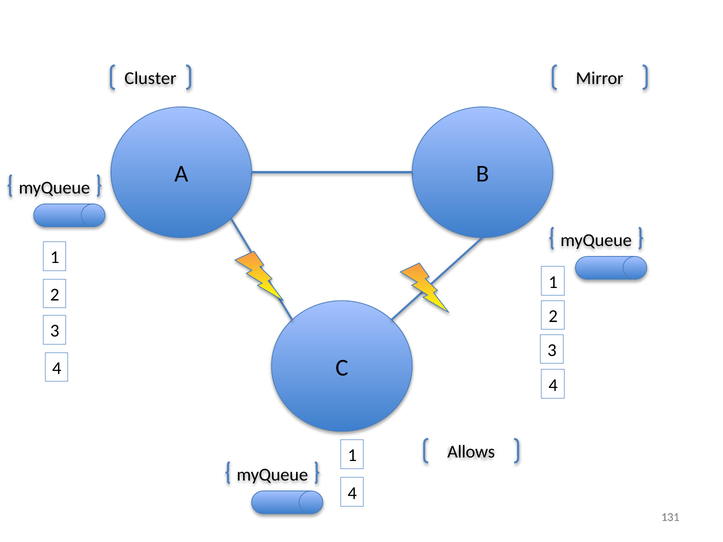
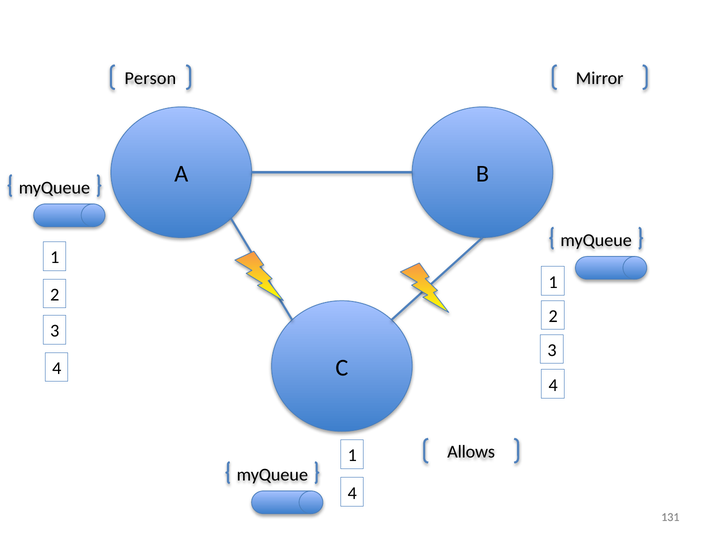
Cluster: Cluster -> Person
